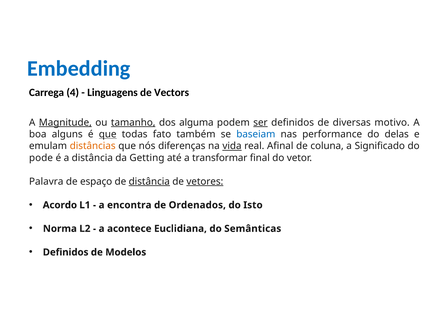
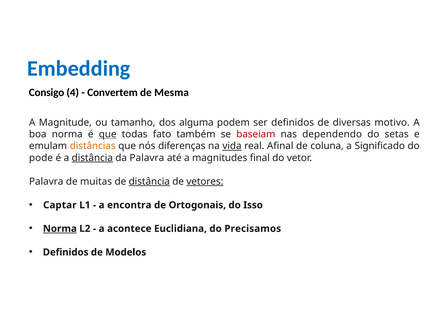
Carrega: Carrega -> Consigo
Linguagens: Linguagens -> Convertem
Vectors: Vectors -> Mesma
Magnitude underline: present -> none
tamanho underline: present -> none
ser underline: present -> none
boa alguns: alguns -> norma
baseiam colour: blue -> red
performance: performance -> dependendo
delas: delas -> setas
distância at (92, 158) underline: none -> present
da Getting: Getting -> Palavra
transformar: transformar -> magnitudes
espaço: espaço -> muitas
Acordo: Acordo -> Captar
Ordenados: Ordenados -> Ortogonais
Isto: Isto -> Isso
Norma at (60, 229) underline: none -> present
Semânticas: Semânticas -> Precisamos
